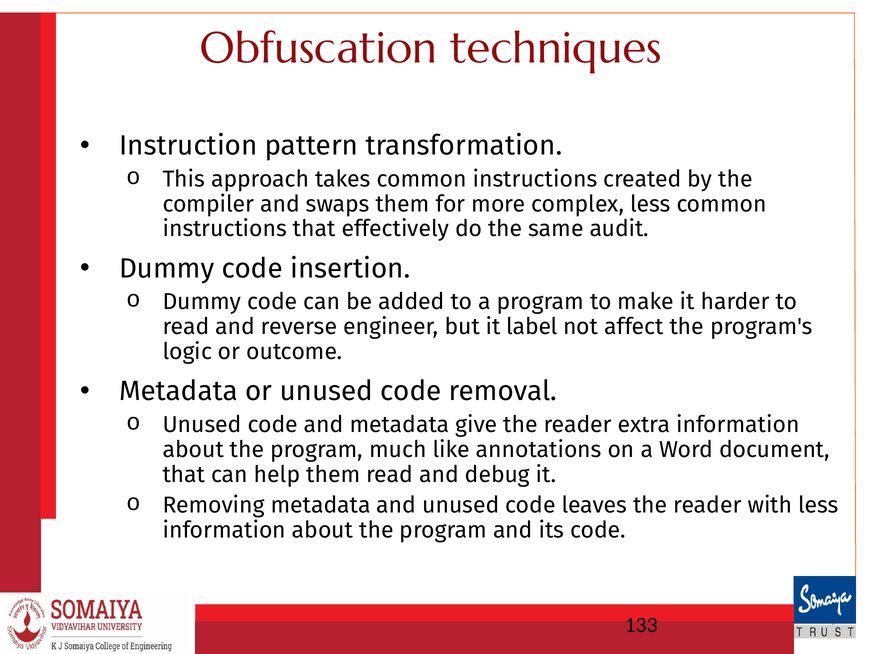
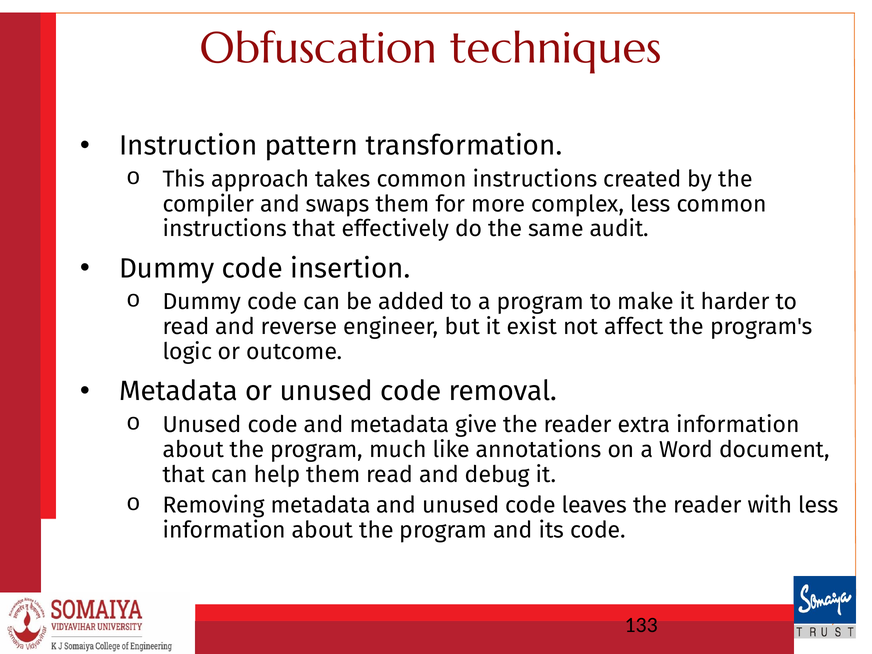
label: label -> exist
